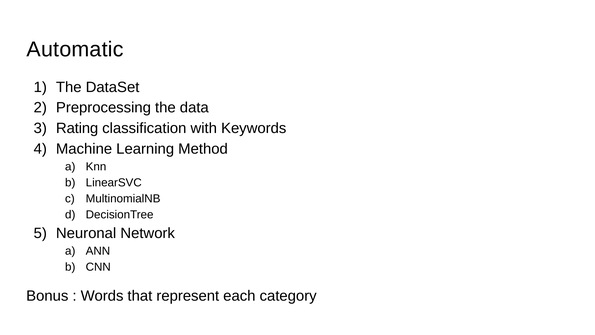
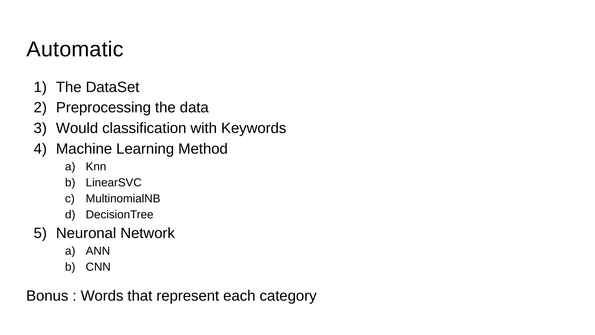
Rating: Rating -> Would
